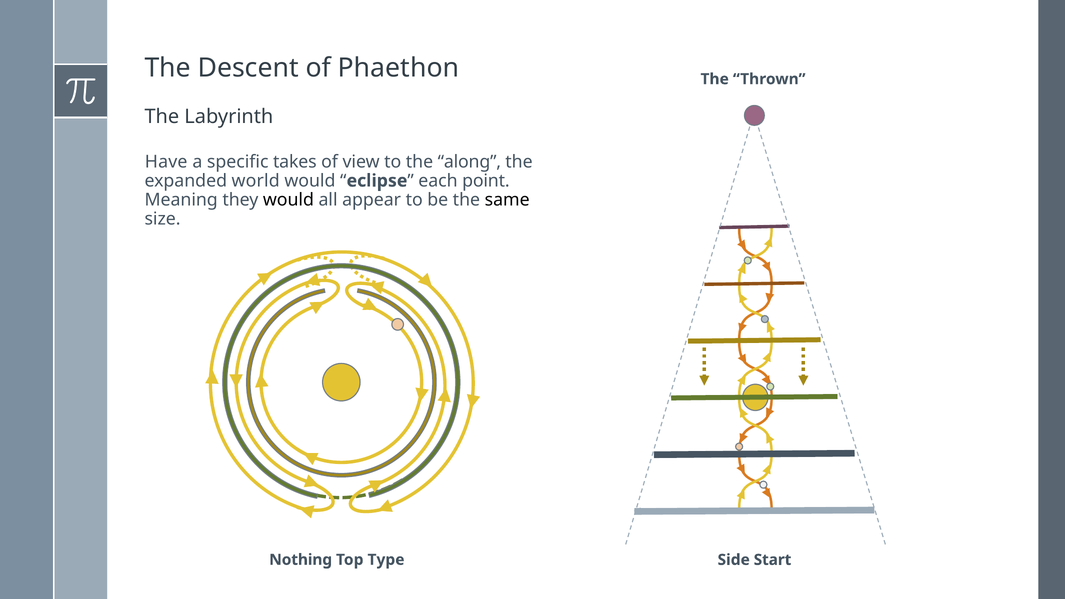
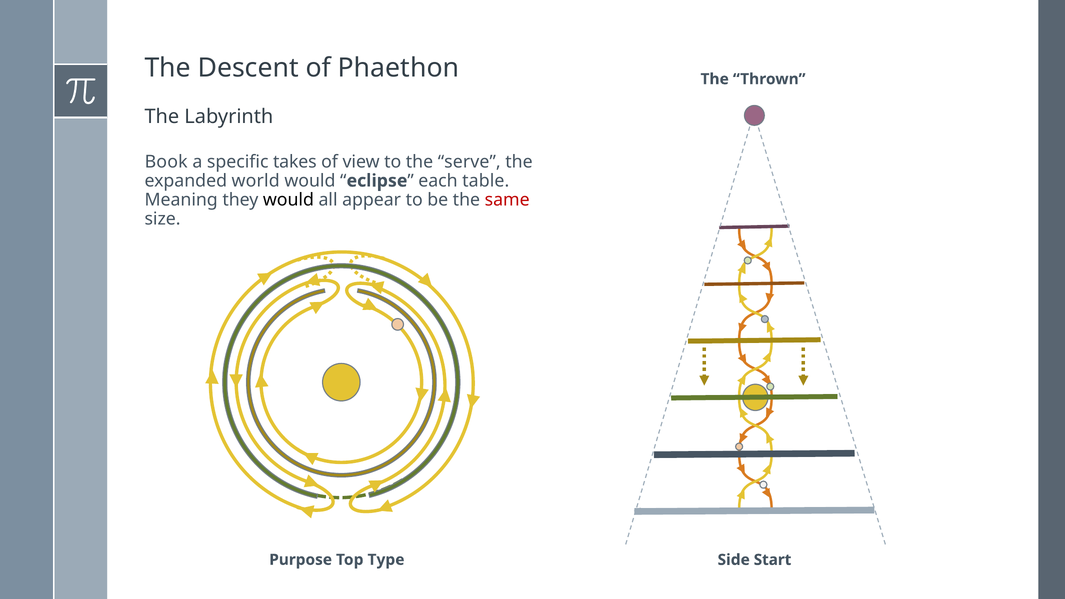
Have: Have -> Book
along: along -> serve
point: point -> table
same colour: black -> red
Nothing: Nothing -> Purpose
